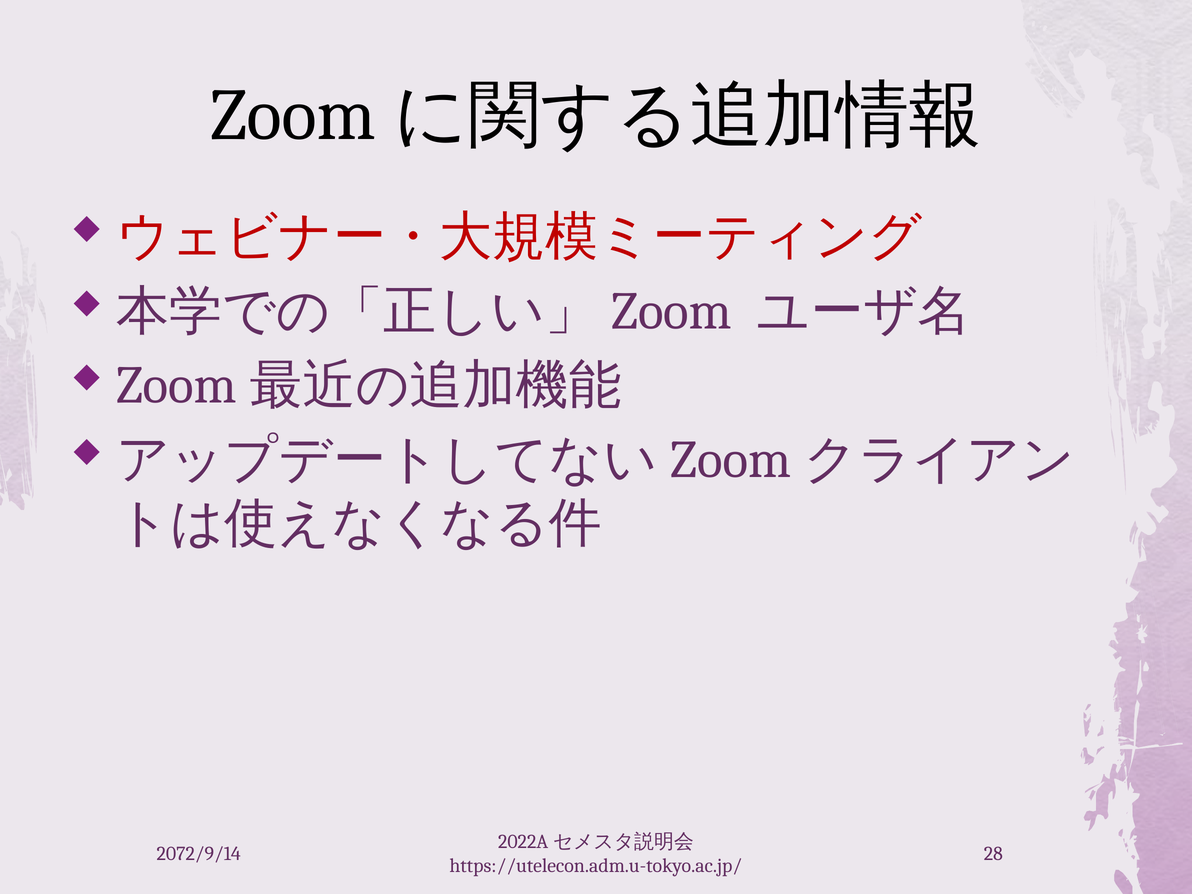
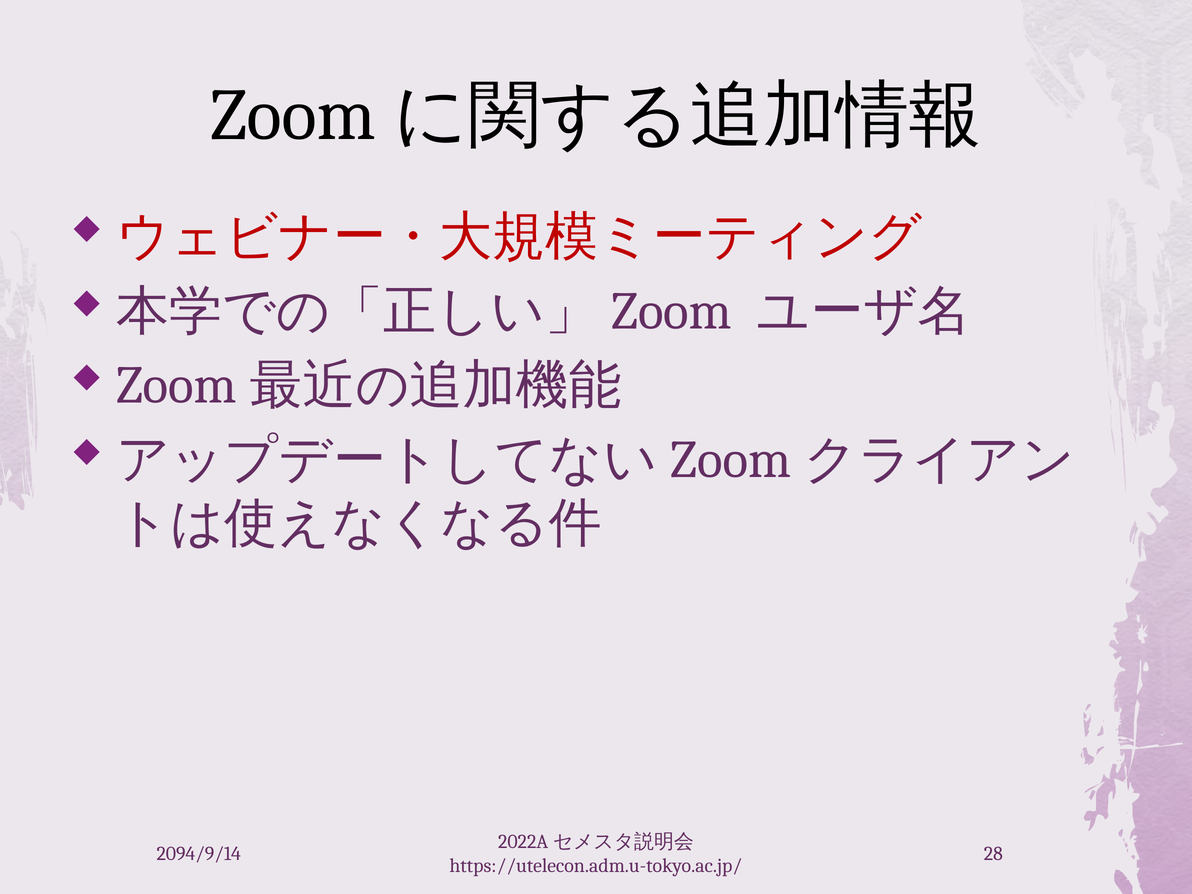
2072/9/14: 2072/9/14 -> 2094/9/14
